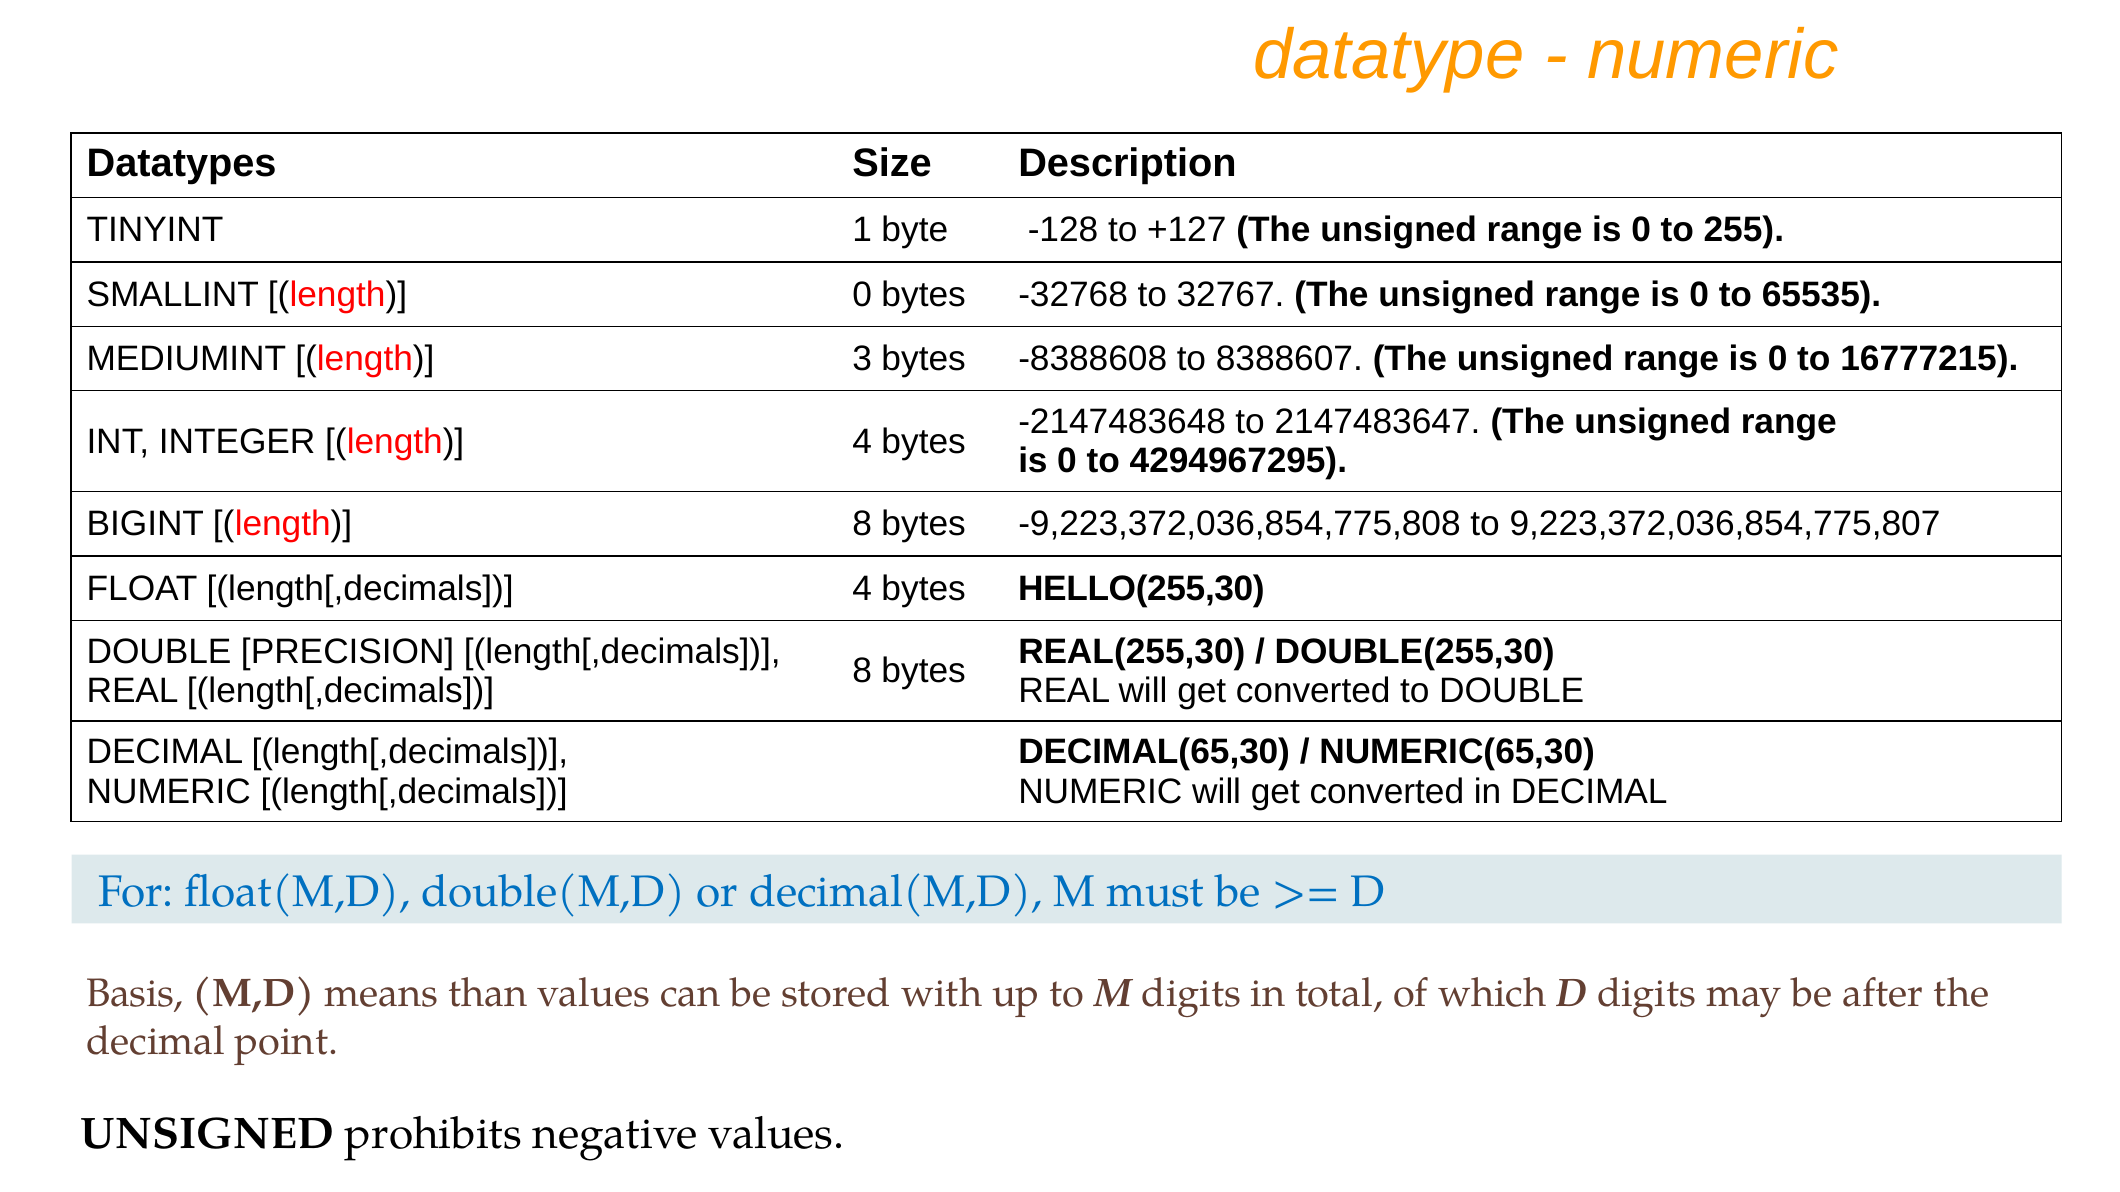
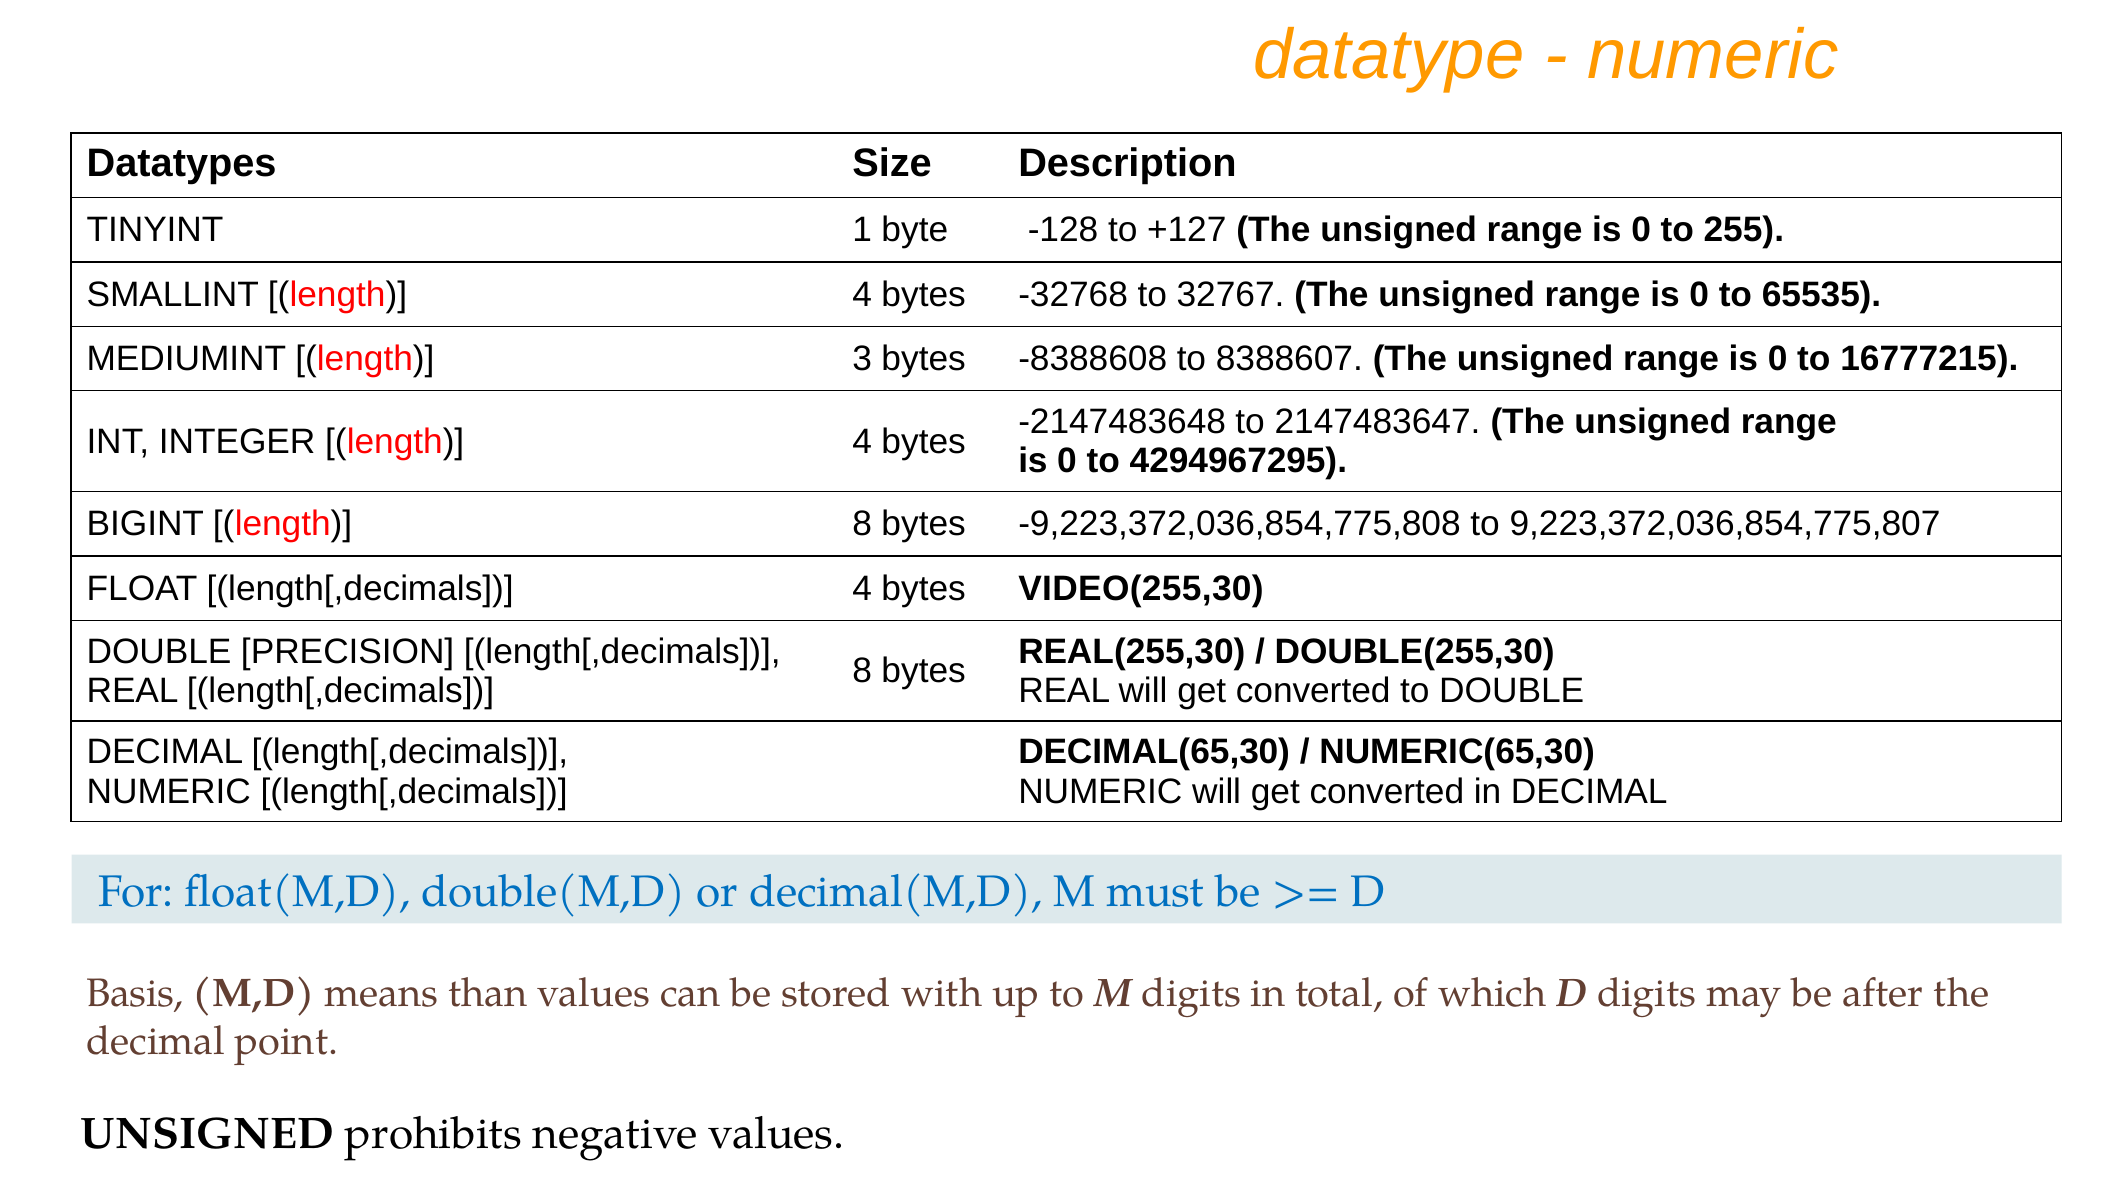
SMALLINT length 0: 0 -> 4
HELLO(255,30: HELLO(255,30 -> VIDEO(255,30
